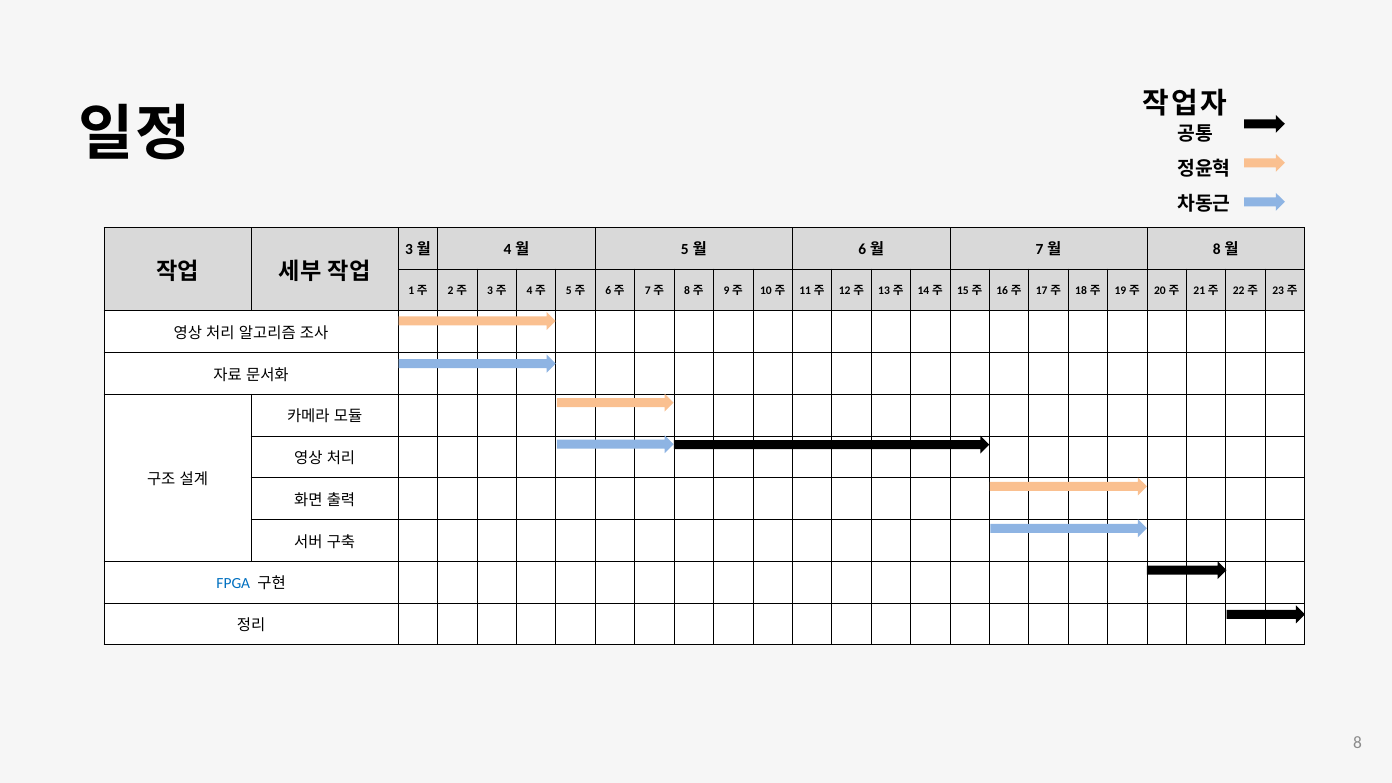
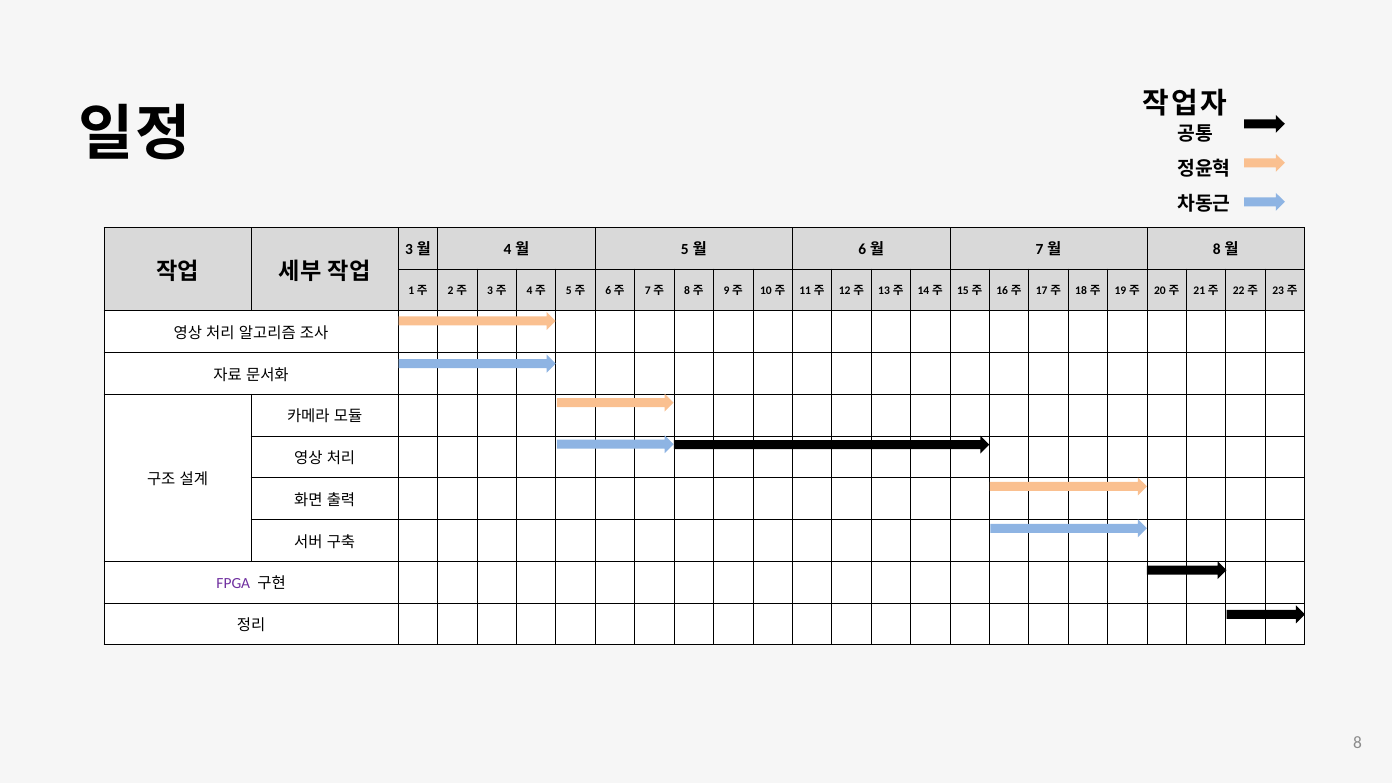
FPGA colour: blue -> purple
